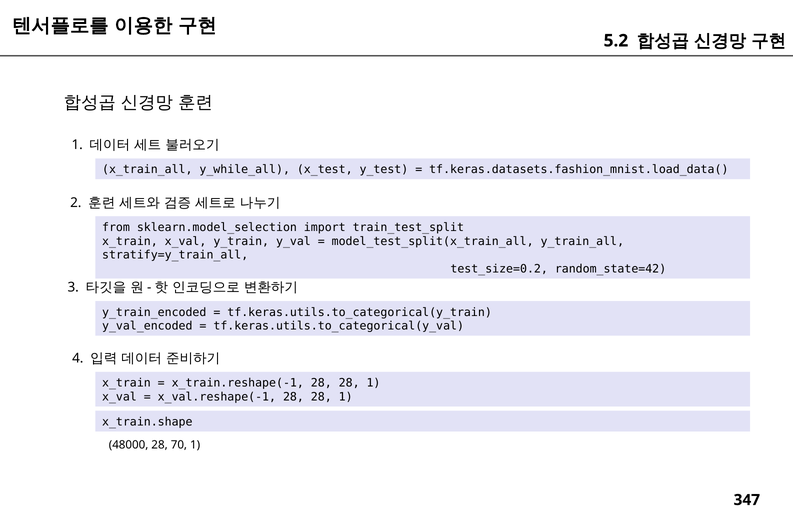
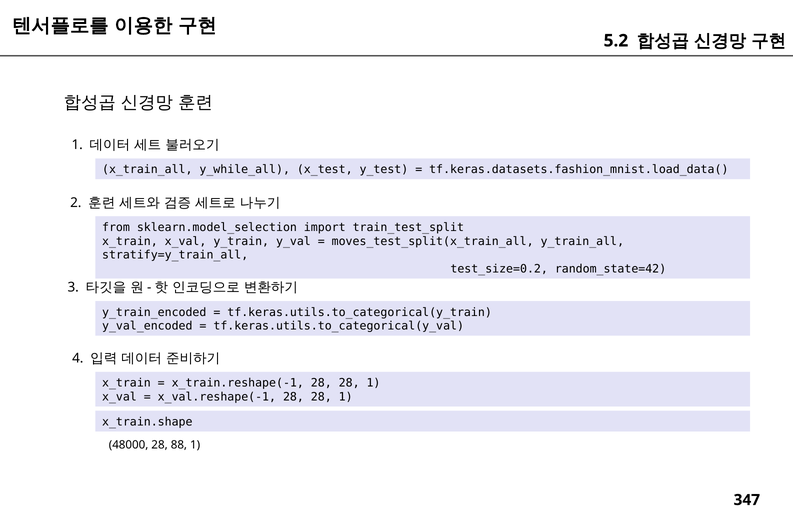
model_test_split(x_train_all: model_test_split(x_train_all -> moves_test_split(x_train_all
70: 70 -> 88
